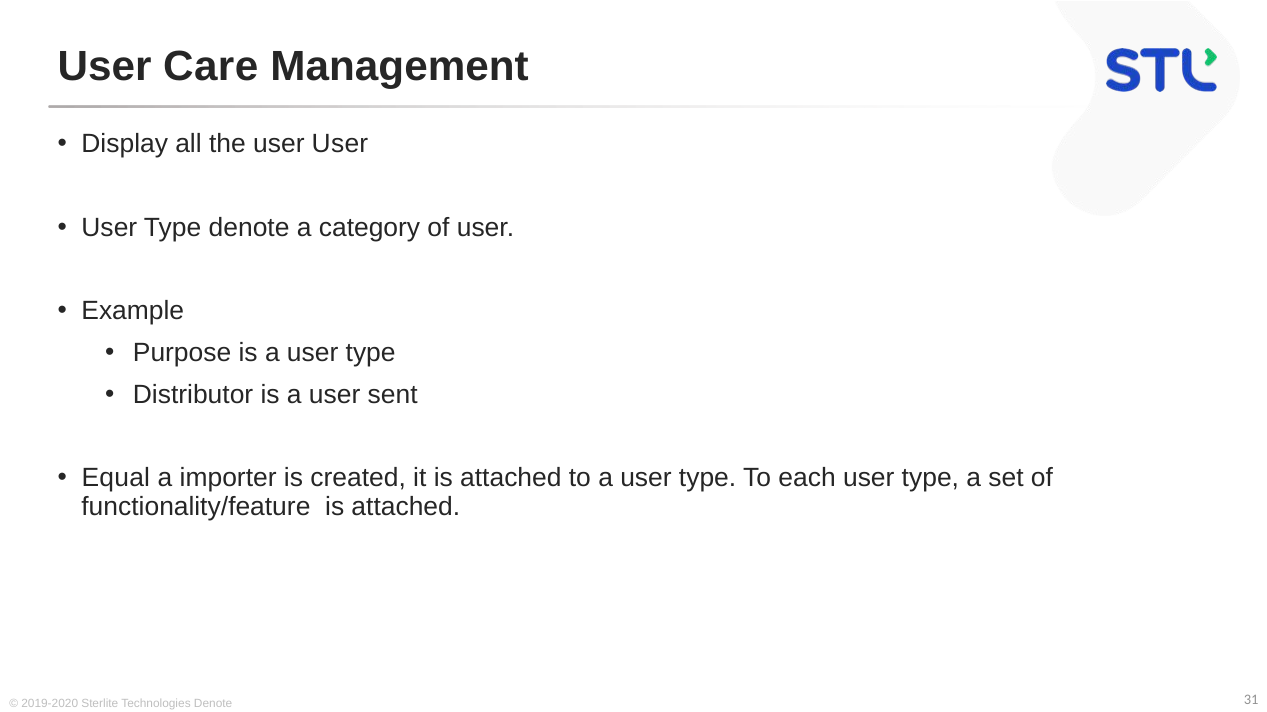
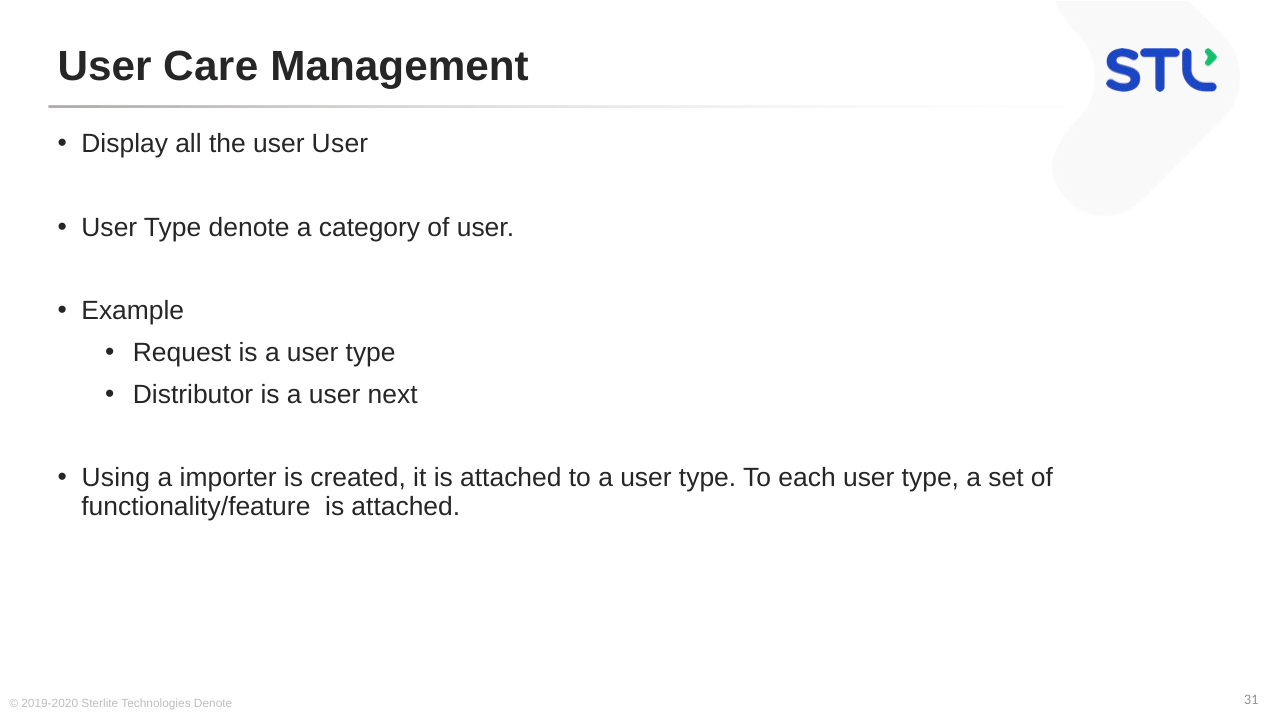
Purpose: Purpose -> Request
sent: sent -> next
Equal: Equal -> Using
